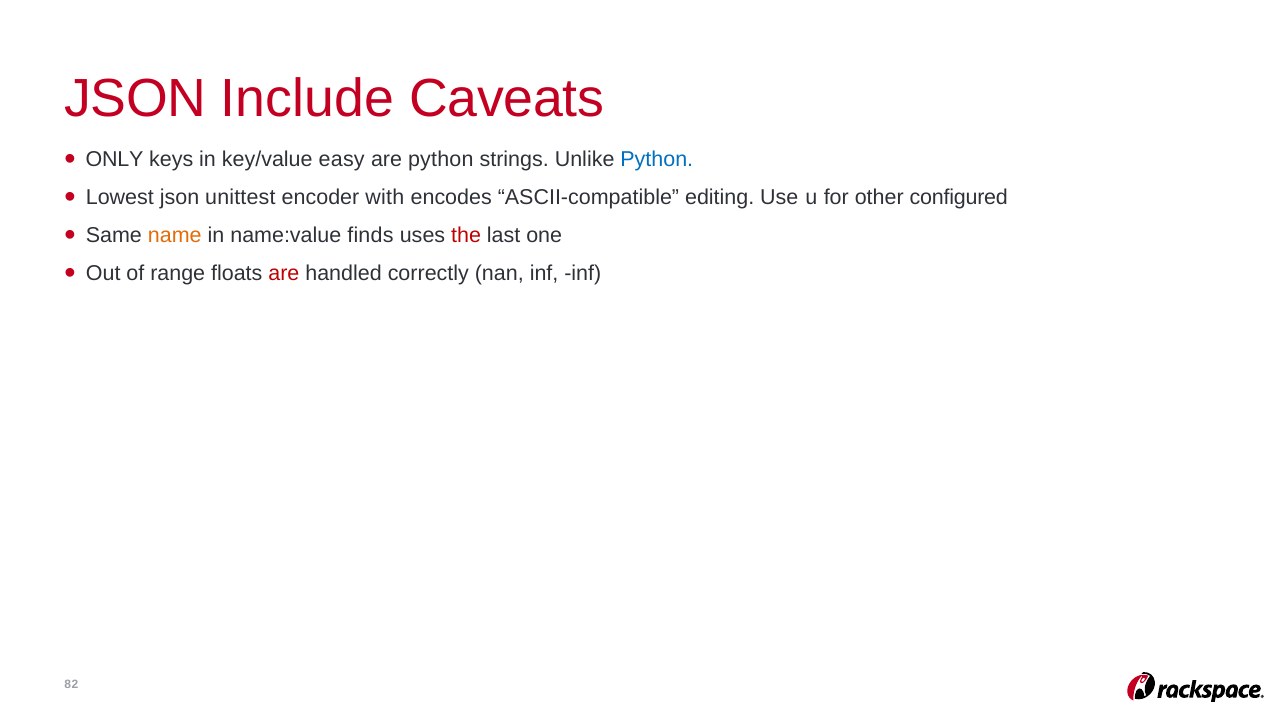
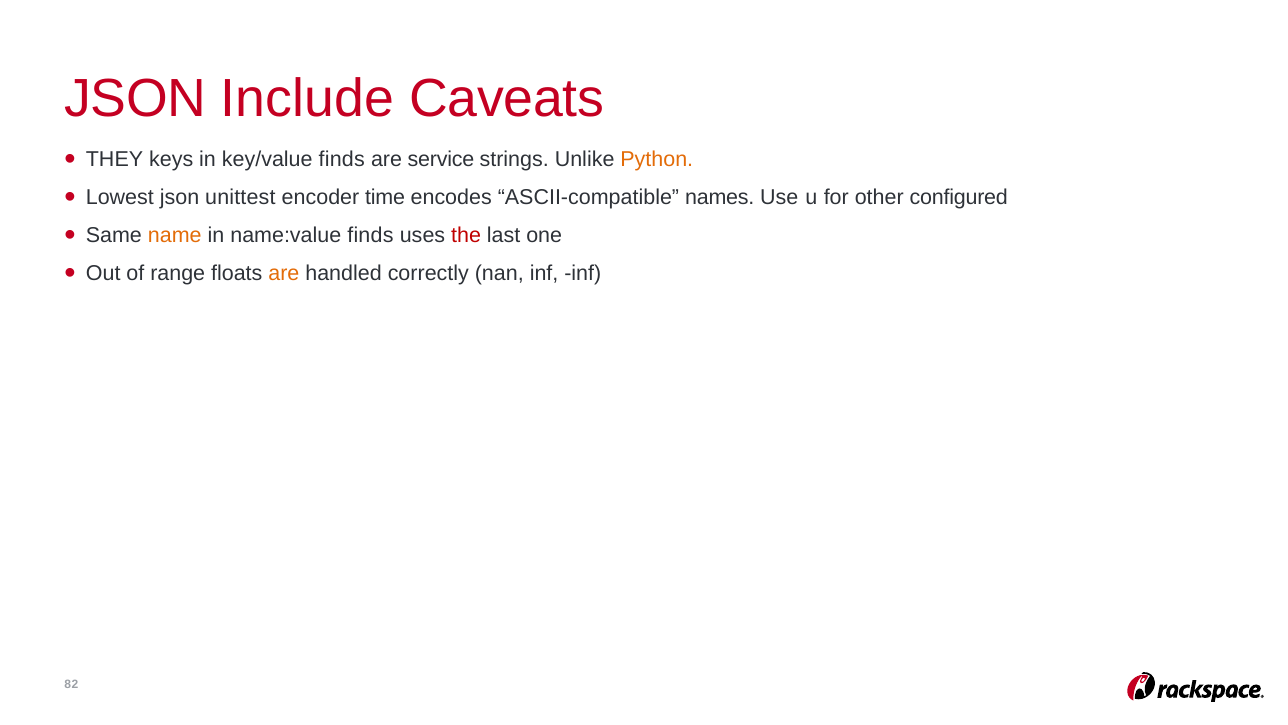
ONLY: ONLY -> THEY
key/value easy: easy -> finds
are python: python -> service
Python at (657, 159) colour: blue -> orange
with: with -> time
editing: editing -> names
are at (284, 273) colour: red -> orange
